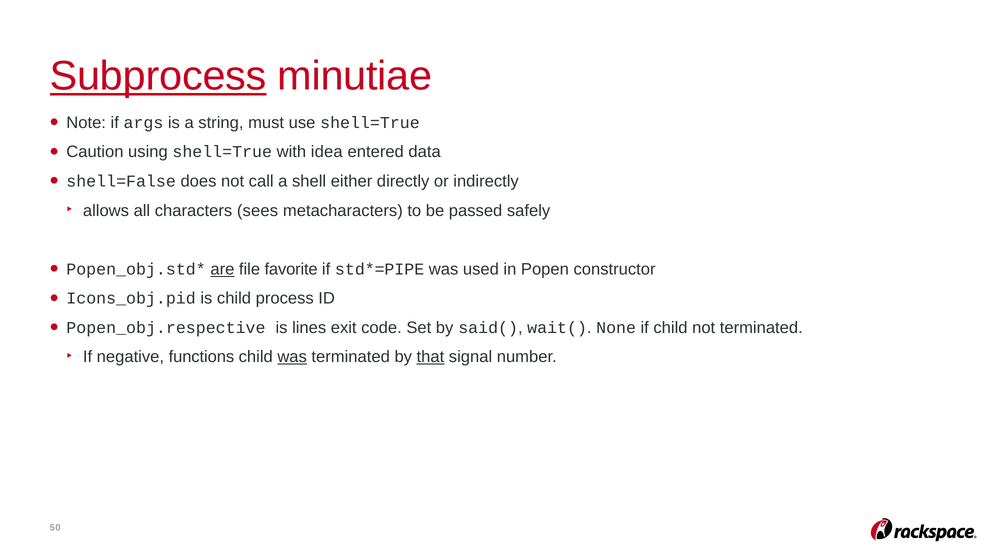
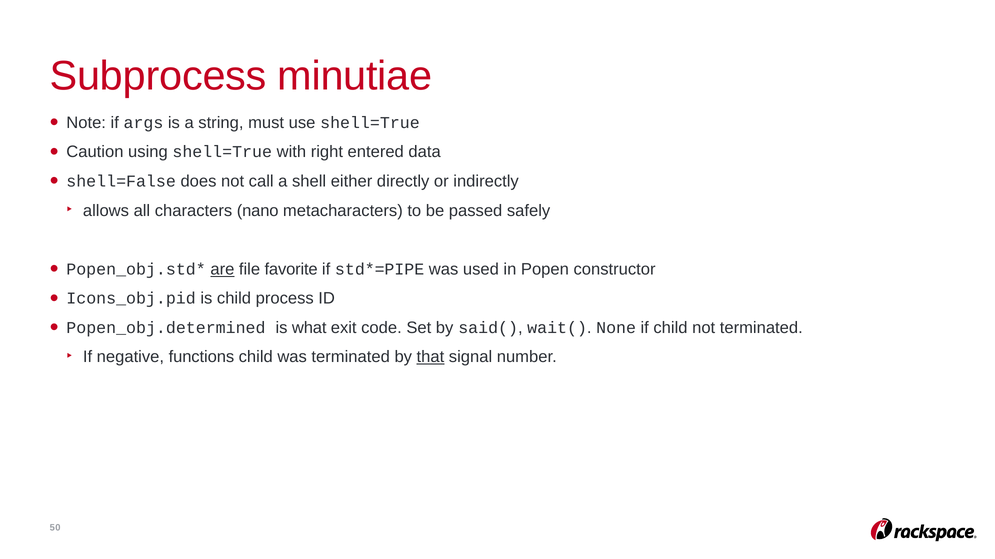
Subprocess underline: present -> none
idea: idea -> right
sees: sees -> nano
Popen_obj.respective: Popen_obj.respective -> Popen_obj.determined
lines: lines -> what
was at (292, 357) underline: present -> none
